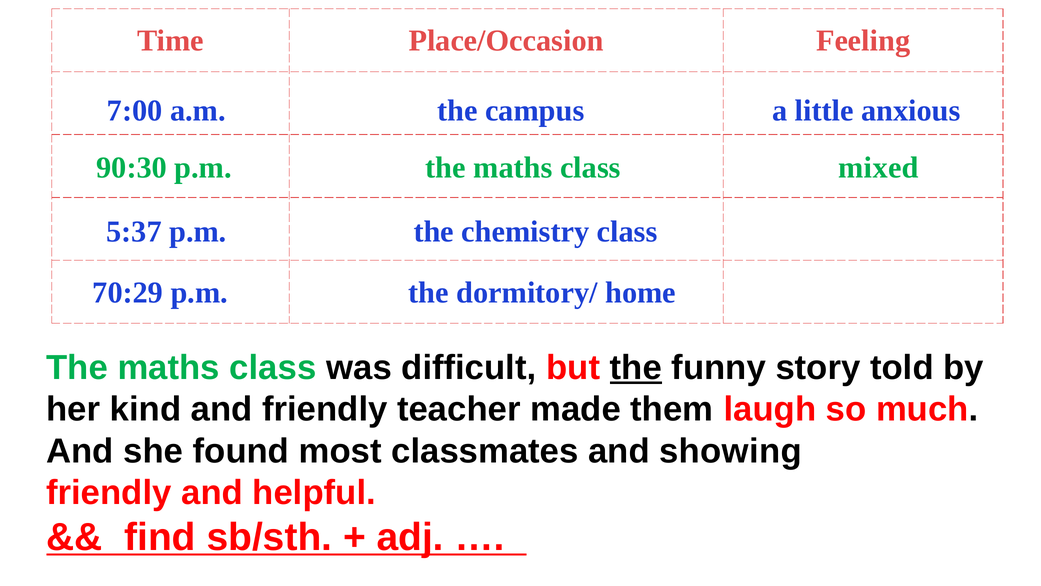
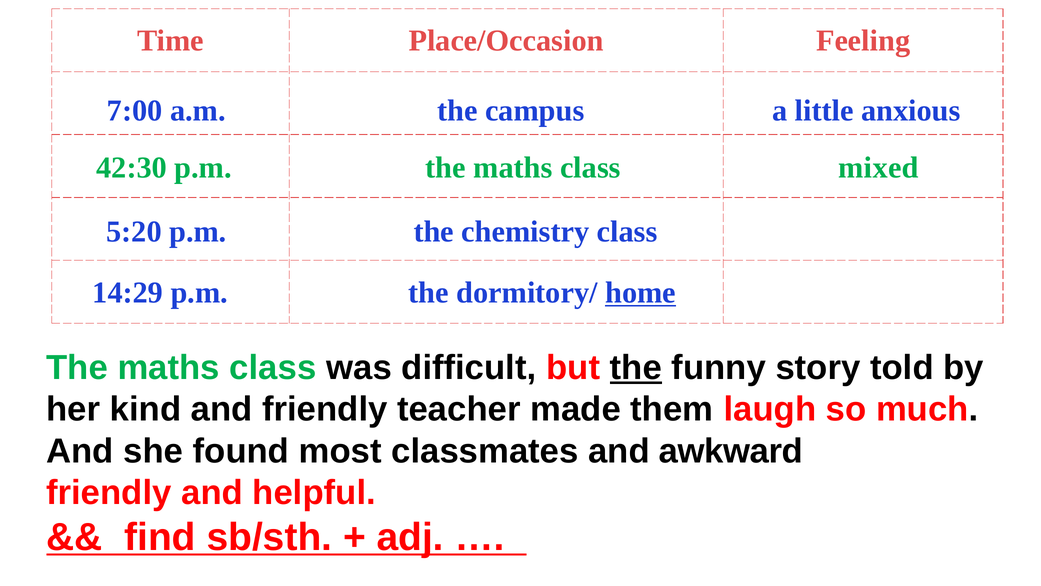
90:30: 90:30 -> 42:30
5:37: 5:37 -> 5:20
70:29: 70:29 -> 14:29
home underline: none -> present
showing: showing -> awkward
